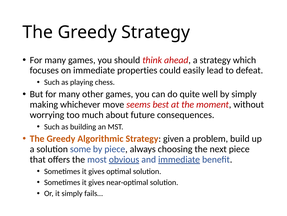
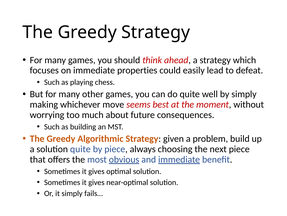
solution some: some -> quite
